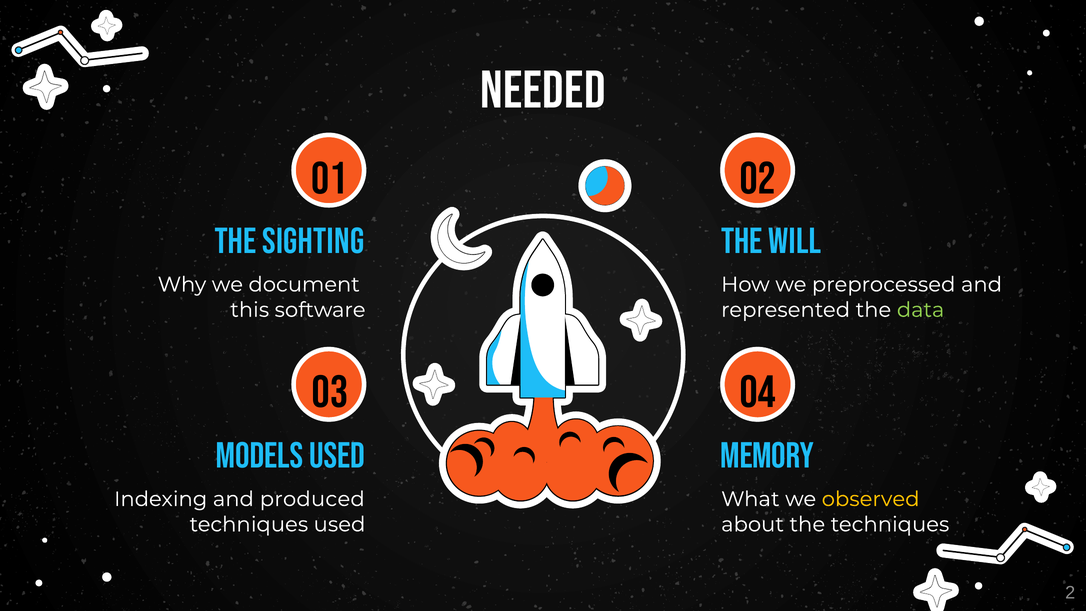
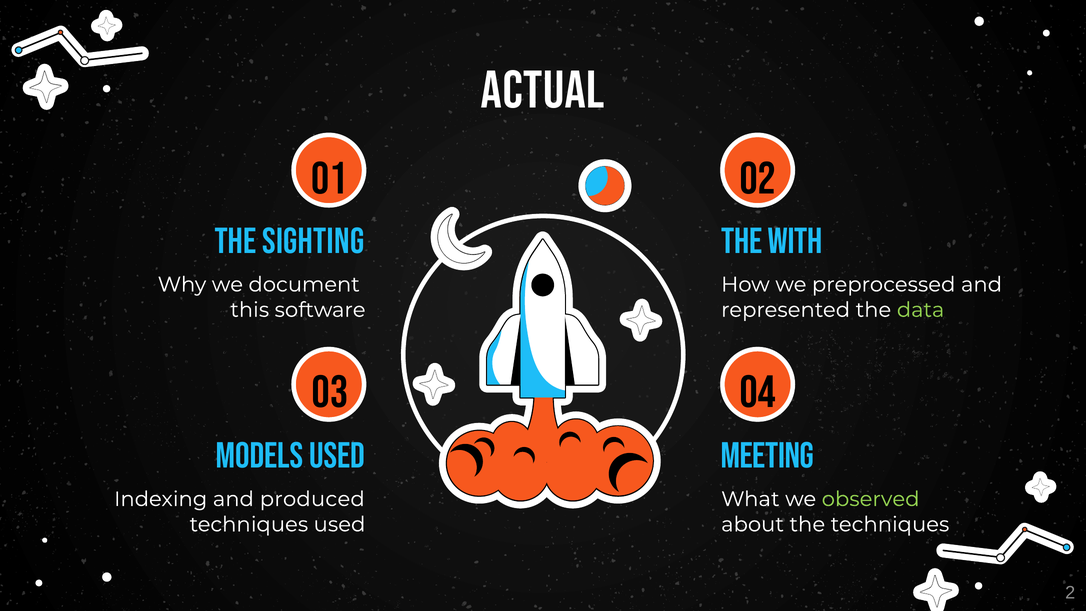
Needed: Needed -> Actual
will: will -> with
memory: memory -> meeting
observed colour: yellow -> light green
